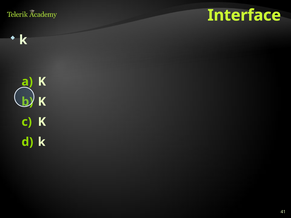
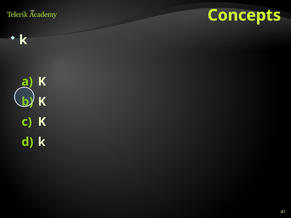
Interface: Interface -> Concepts
